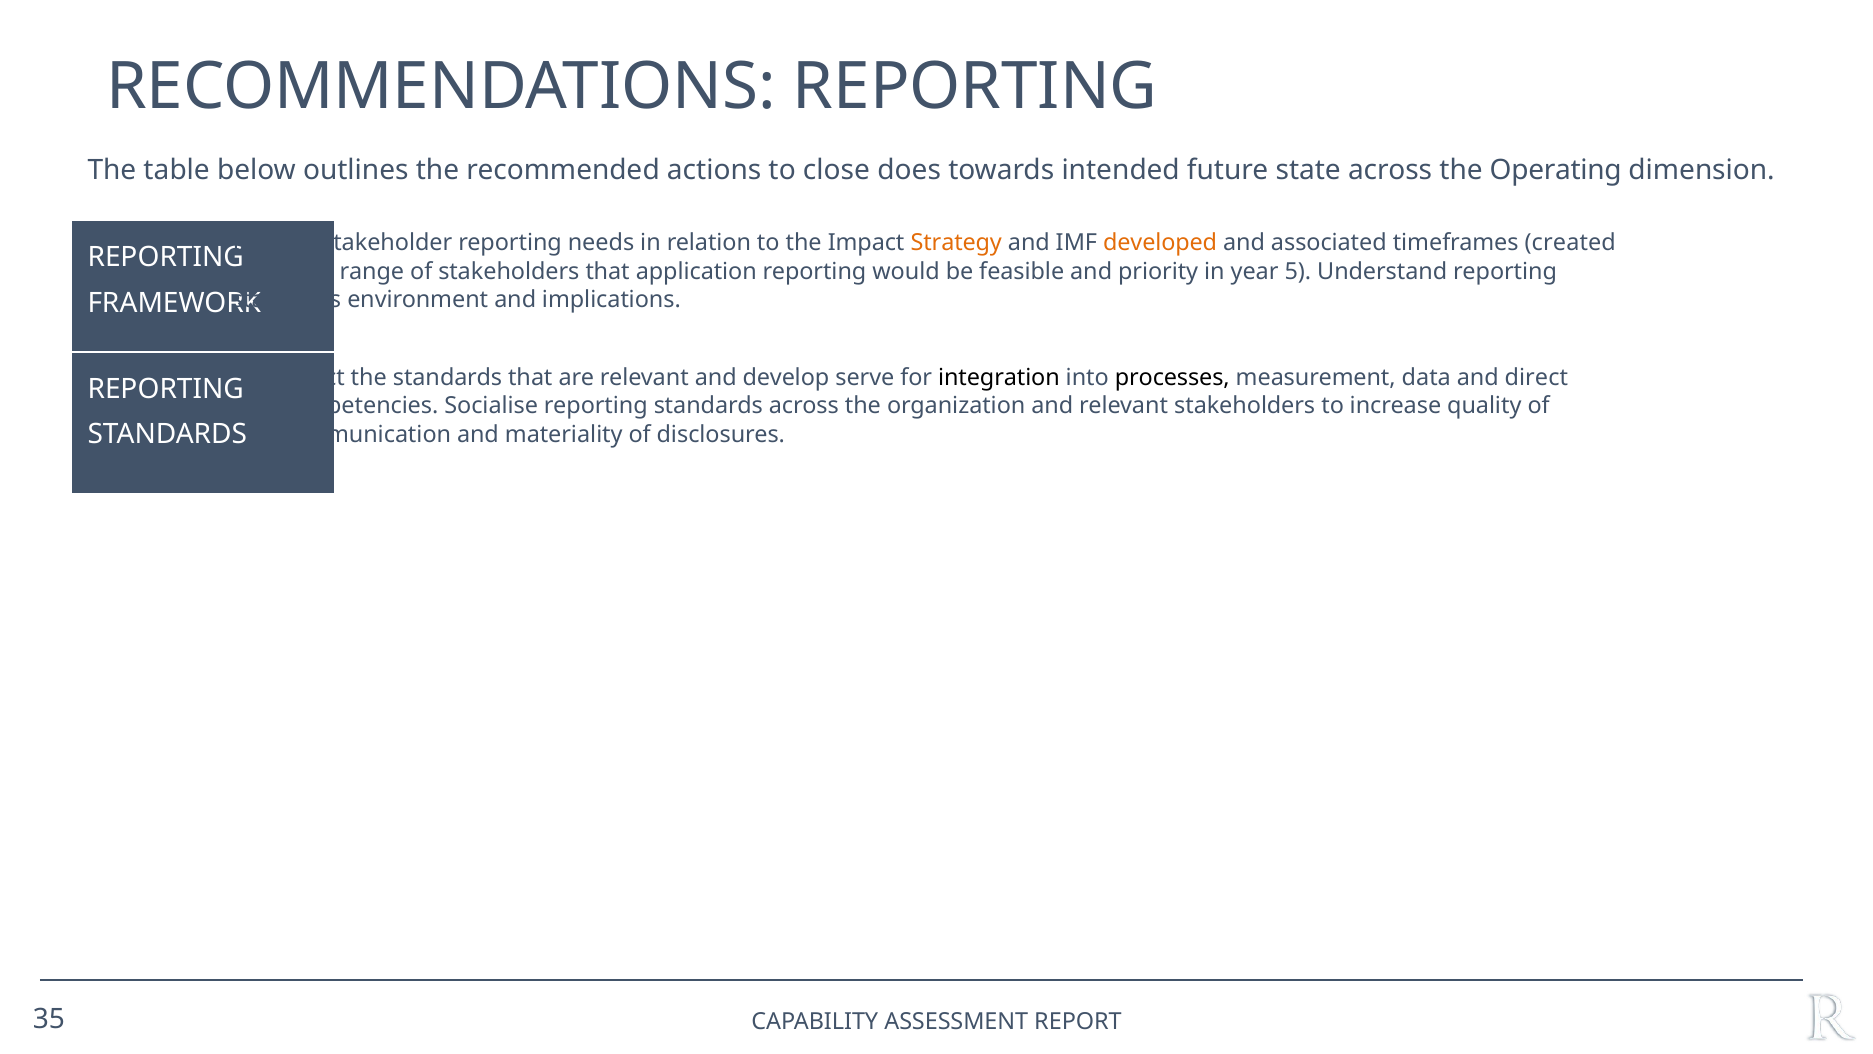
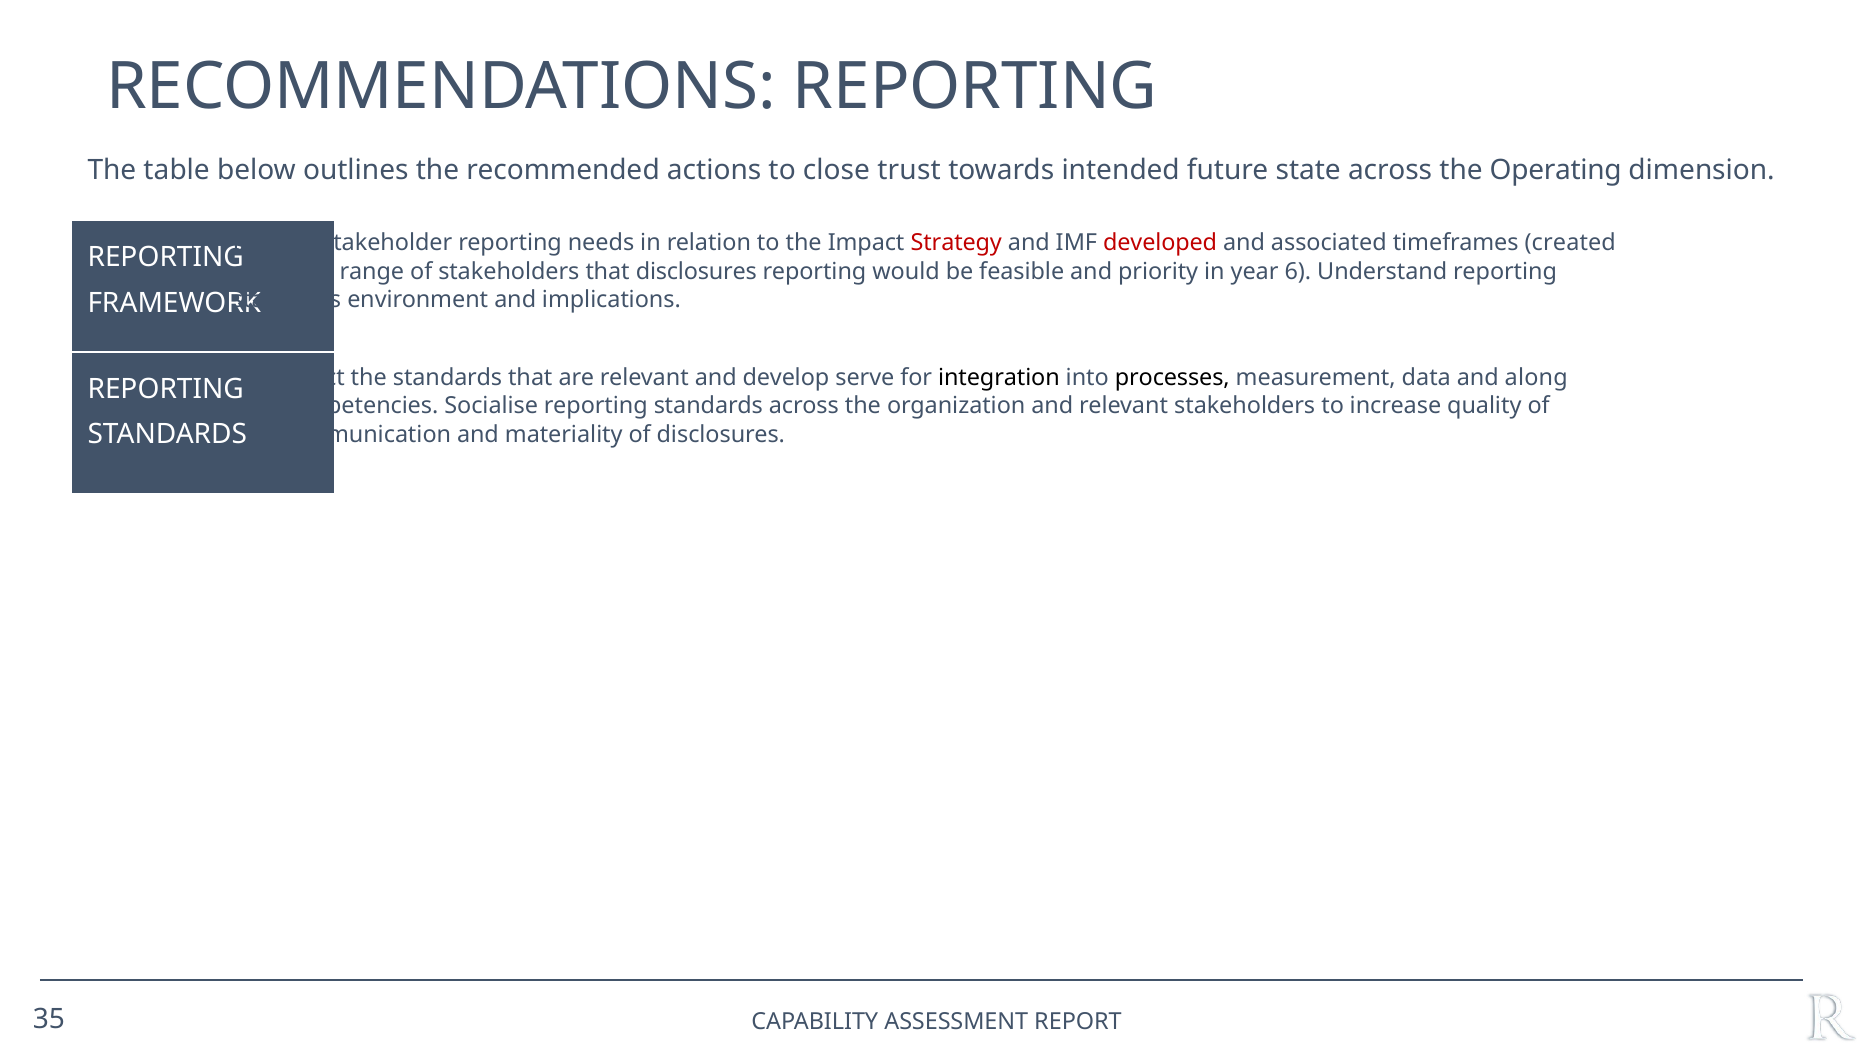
does: does -> trust
Strategy colour: orange -> red
developed colour: orange -> red
that application: application -> disclosures
5: 5 -> 6
direct: direct -> along
